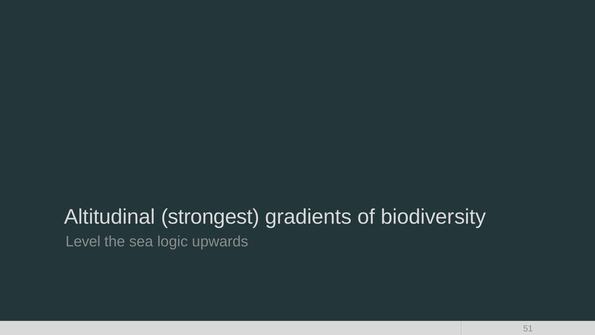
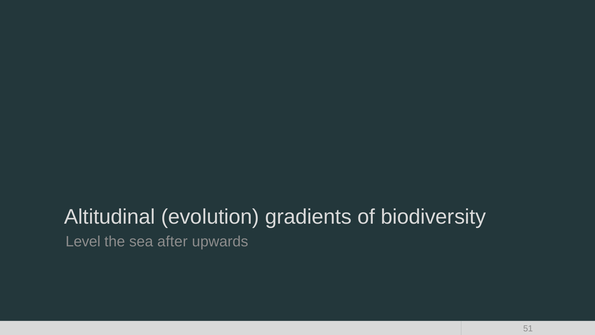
strongest: strongest -> evolution
logic: logic -> after
